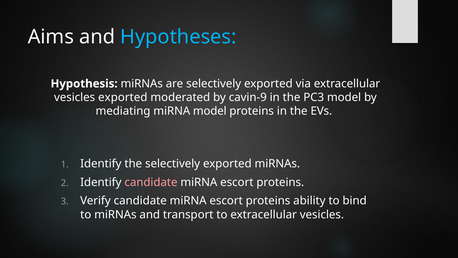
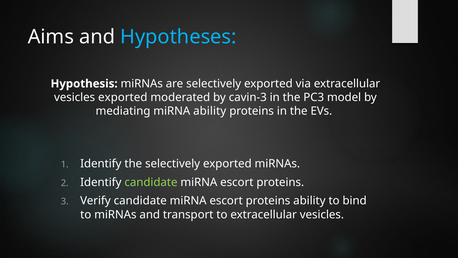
cavin-9: cavin-9 -> cavin-3
miRNA model: model -> ability
candidate at (151, 182) colour: pink -> light green
